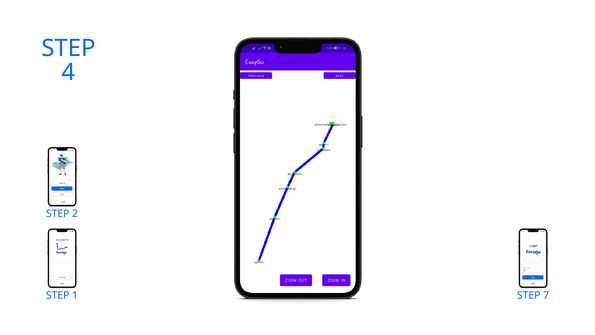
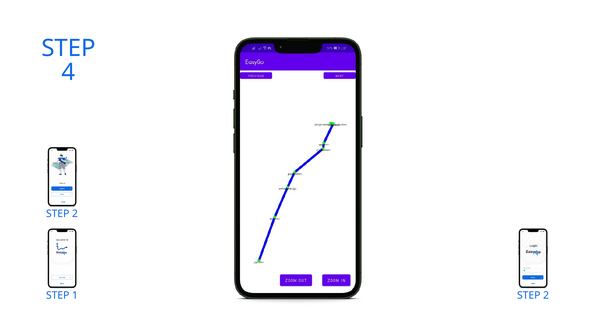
7 at (546, 295): 7 -> 2
